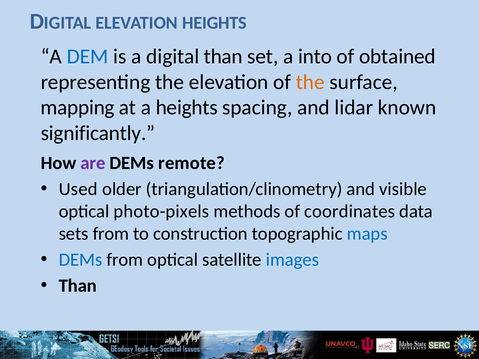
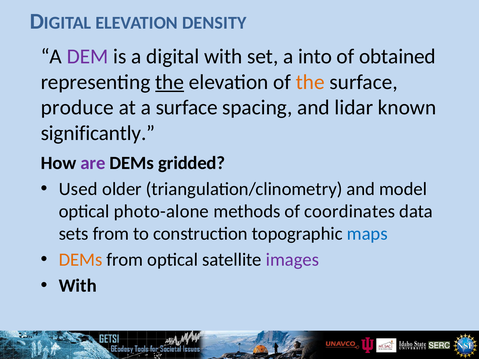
ELEVATION HEIGHTS: HEIGHTS -> DENSITY
DEM colour: blue -> purple
digital than: than -> with
the at (170, 82) underline: none -> present
mapping: mapping -> produce
a heights: heights -> surface
remote: remote -> gridded
visible: visible -> model
photo-pixels: photo-pixels -> photo-alone
DEMs at (81, 260) colour: blue -> orange
images colour: blue -> purple
Than at (78, 286): Than -> With
